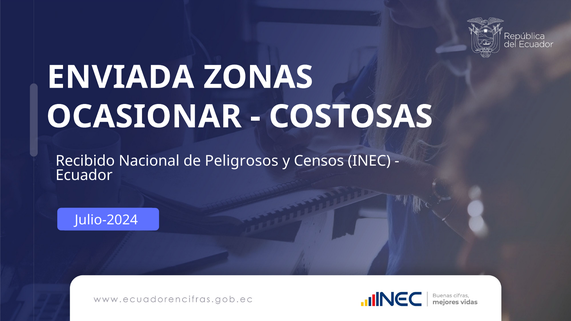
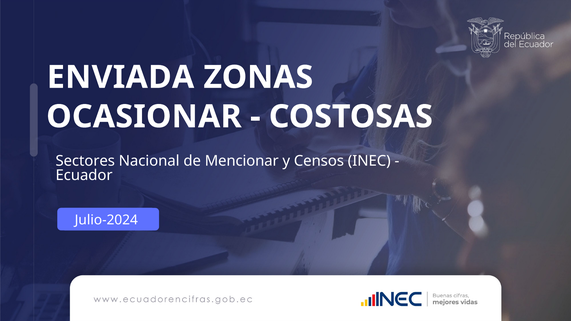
Recibido: Recibido -> Sectores
Peligrosos: Peligrosos -> Mencionar
